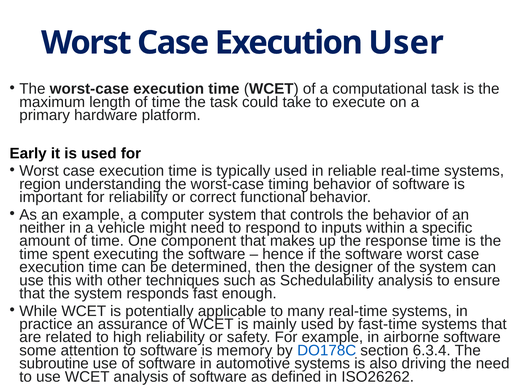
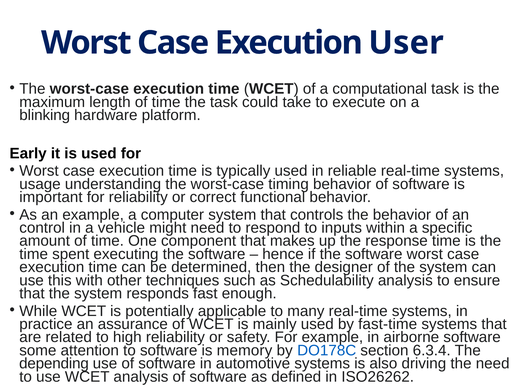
primary: primary -> blinking
region: region -> usage
neither: neither -> control
subroutine: subroutine -> depending
